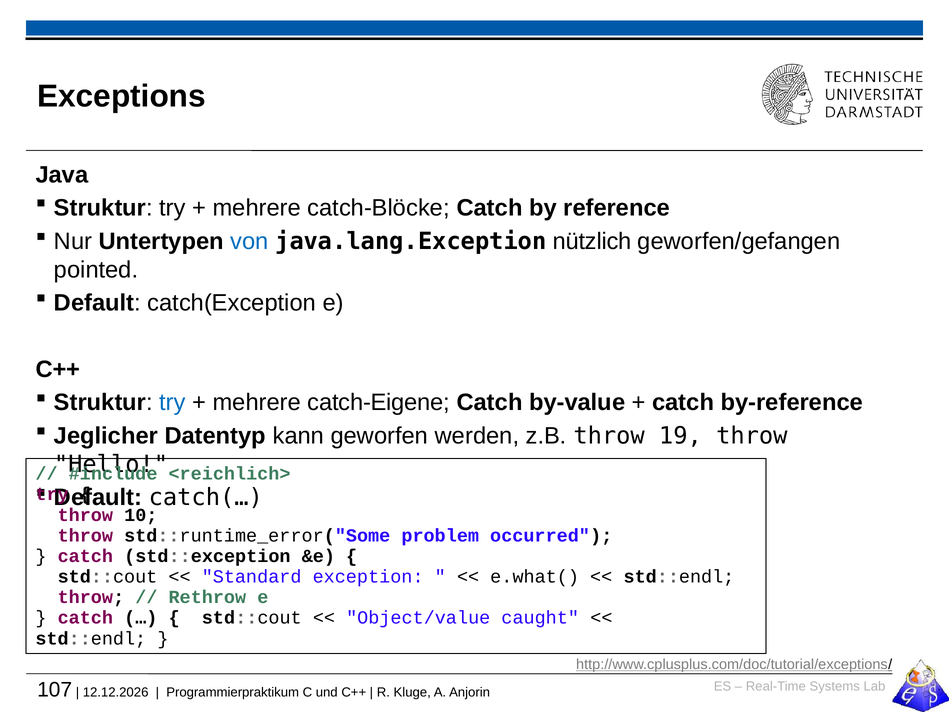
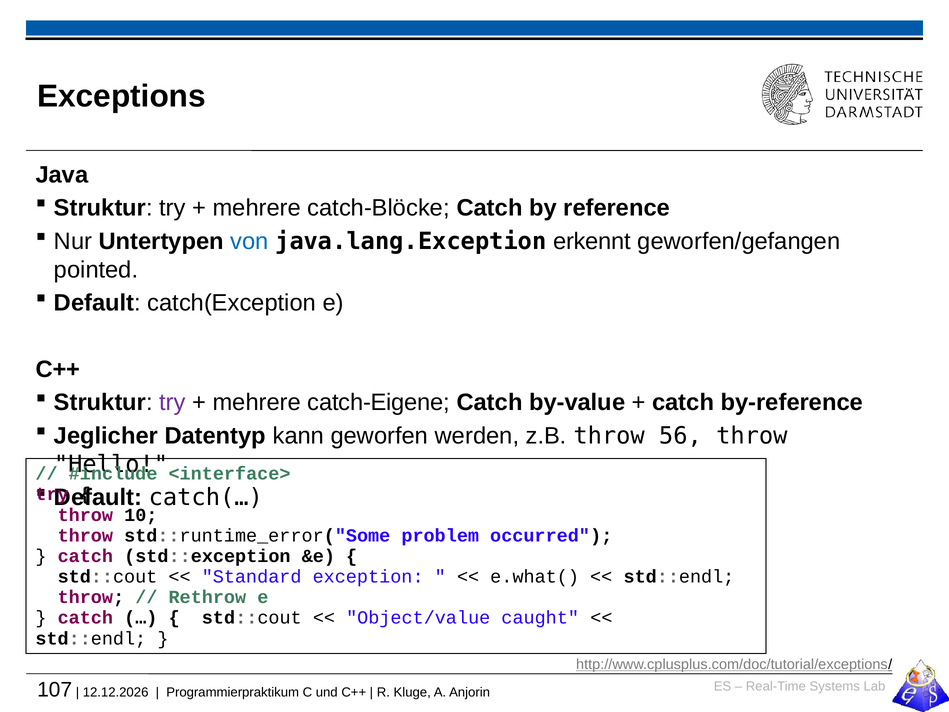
nützlich: nützlich -> erkennt
try at (172, 402) colour: blue -> purple
19: 19 -> 56
<reichlich>: <reichlich> -> <interface>
